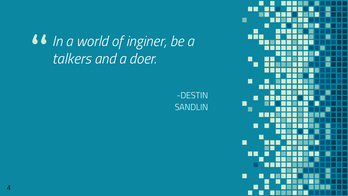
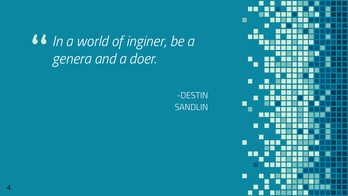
talkers: talkers -> genera
